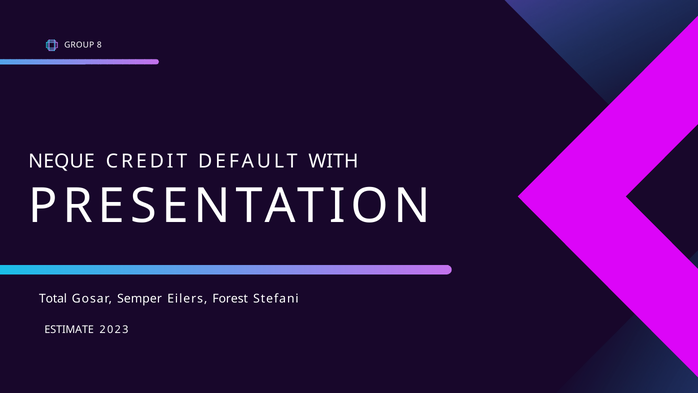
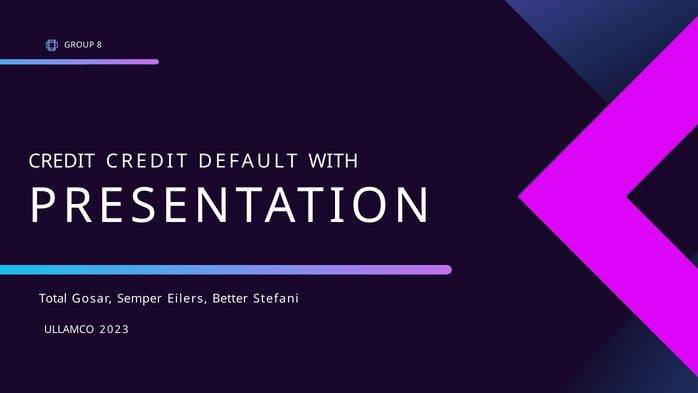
NEQUE at (62, 161): NEQUE -> CREDIT
Forest: Forest -> Better
ESTIMATE: ESTIMATE -> ULLAMCO
